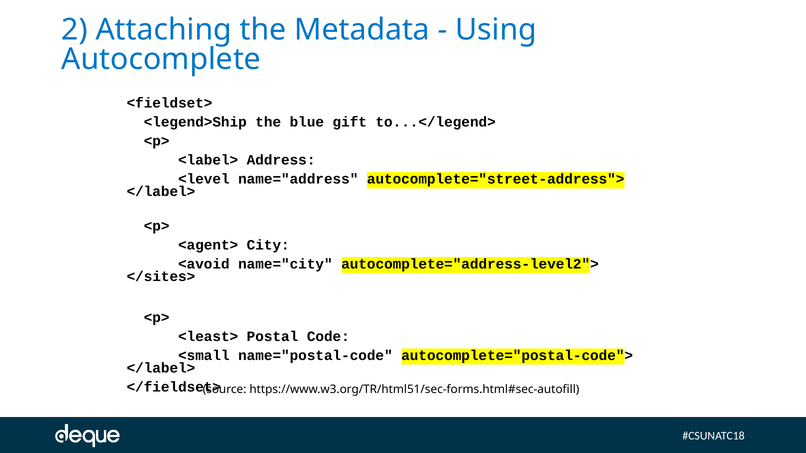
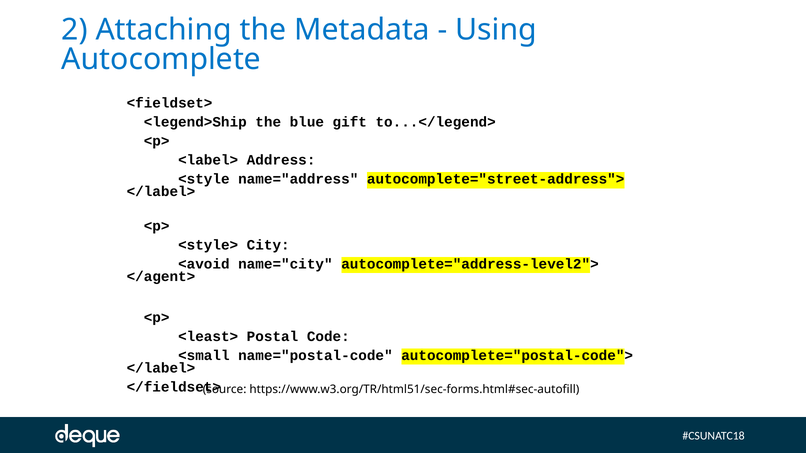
<level: <level -> <style
<agent>: <agent> -> <style>
</sites>: </sites> -> </agent>
